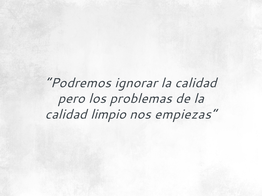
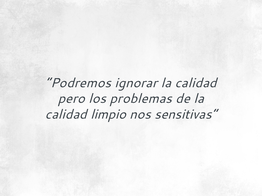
empiezas: empiezas -> sensitivas
